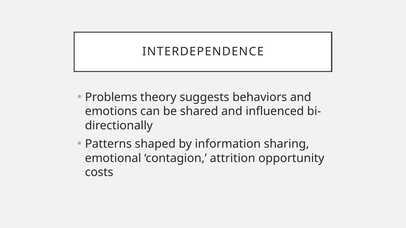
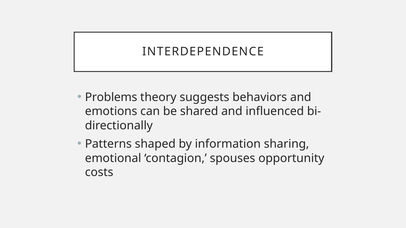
attrition: attrition -> spouses
